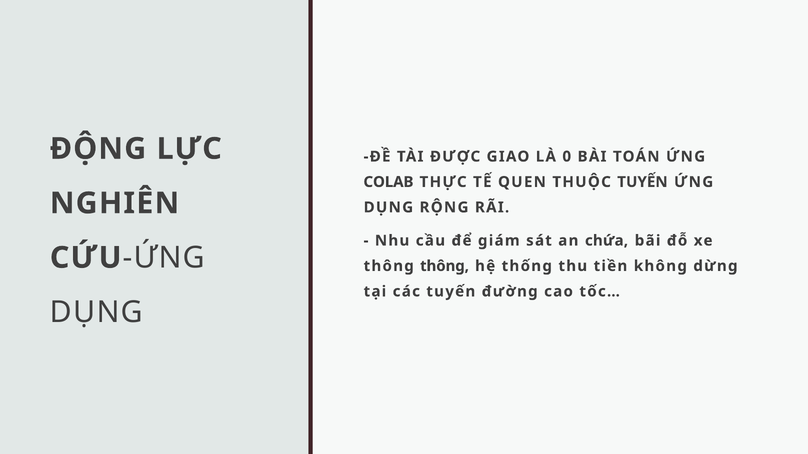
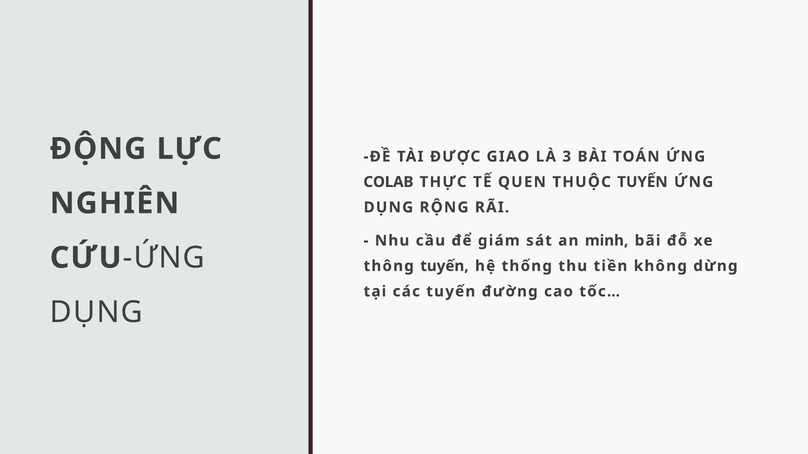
0: 0 -> 3
chứa: chứa -> minh
thông thông: thông -> tuyến
